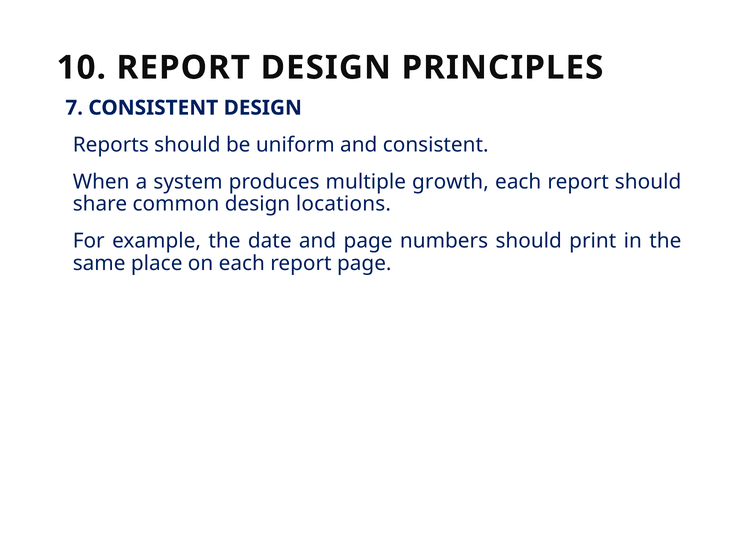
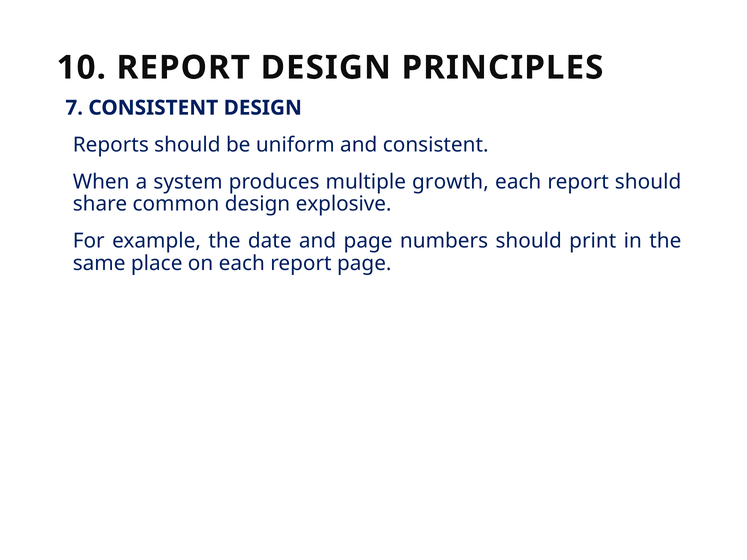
locations: locations -> explosive
